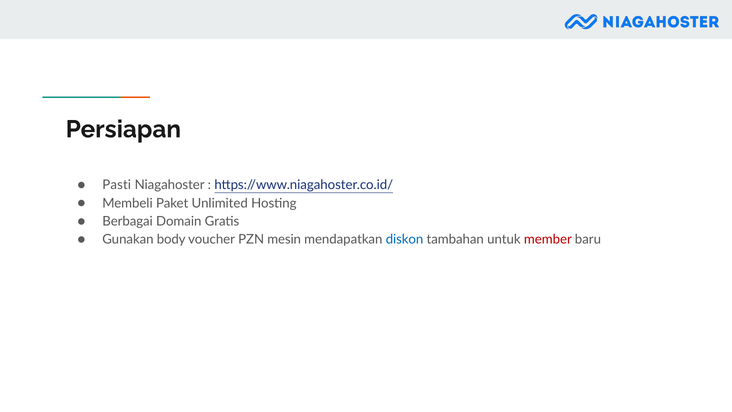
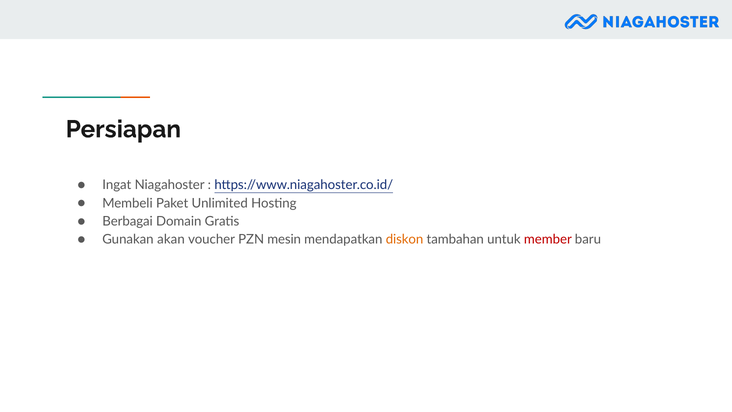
Pasti: Pasti -> Ingat
body: body -> akan
diskon colour: blue -> orange
